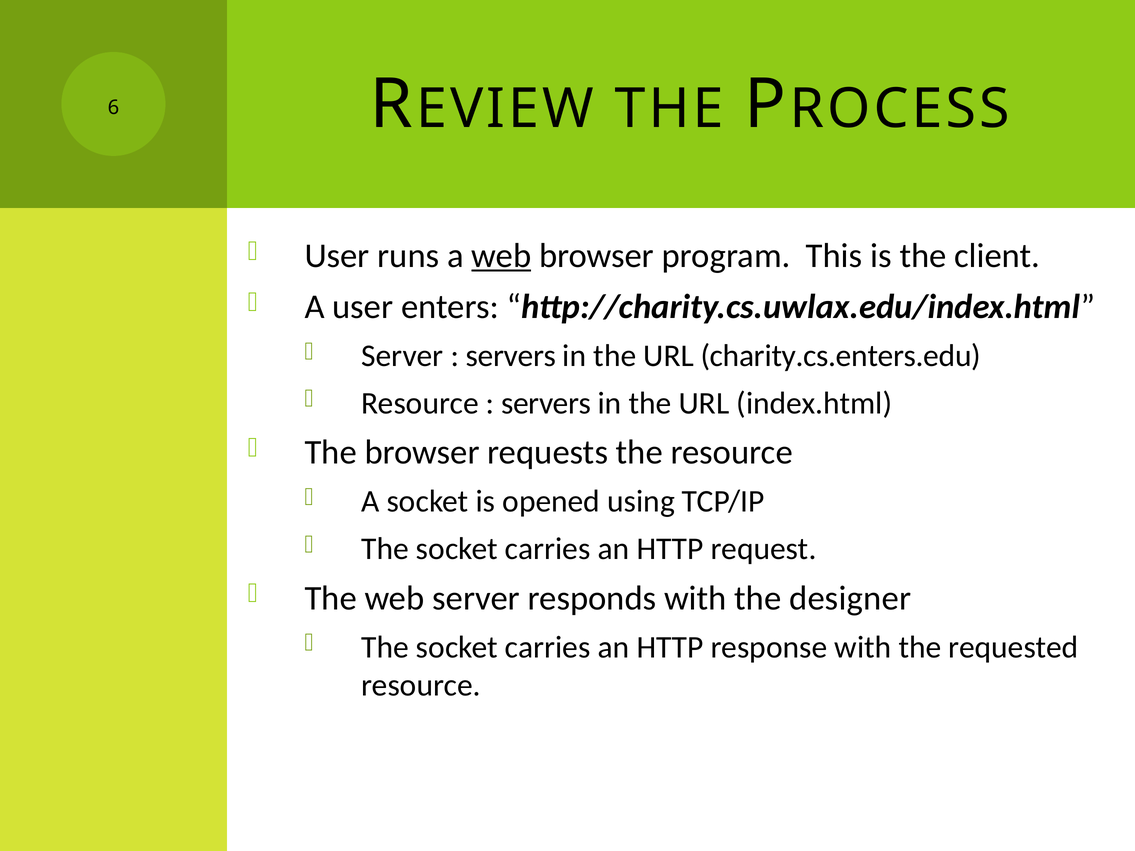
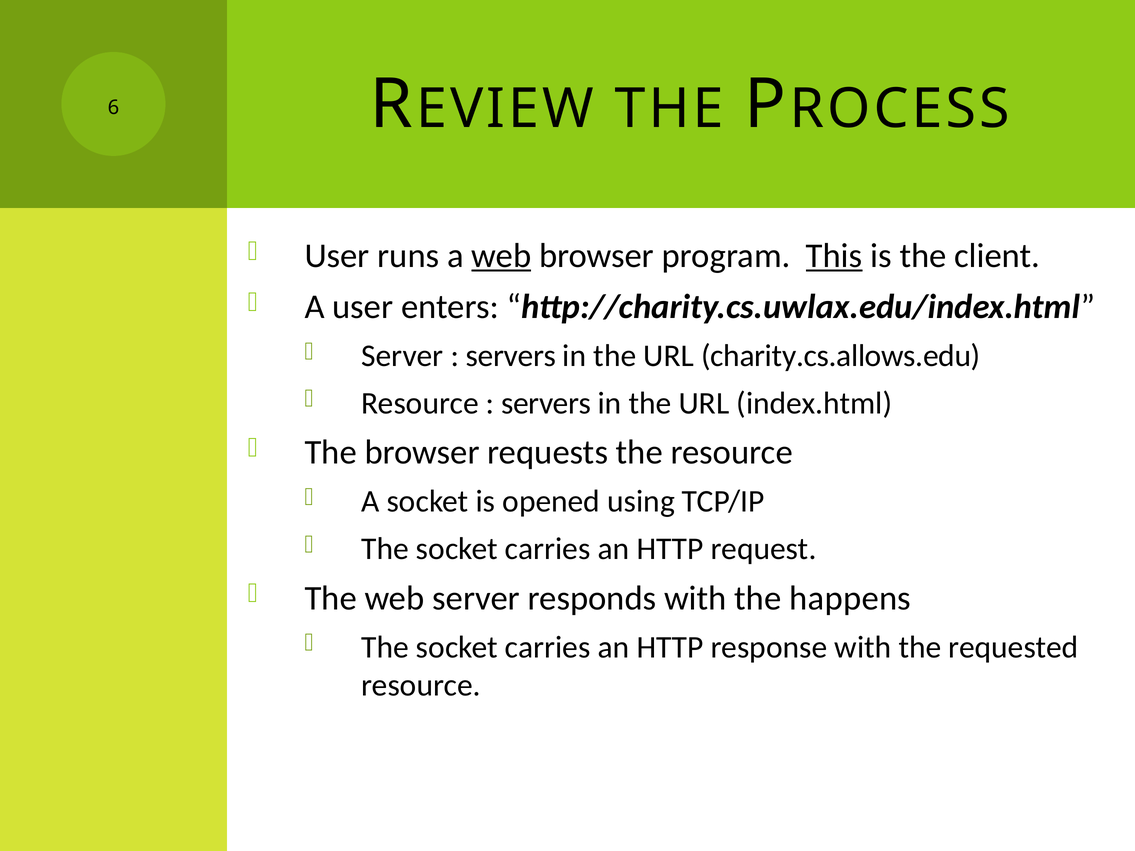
This underline: none -> present
charity.cs.enters.edu: charity.cs.enters.edu -> charity.cs.allows.edu
designer: designer -> happens
